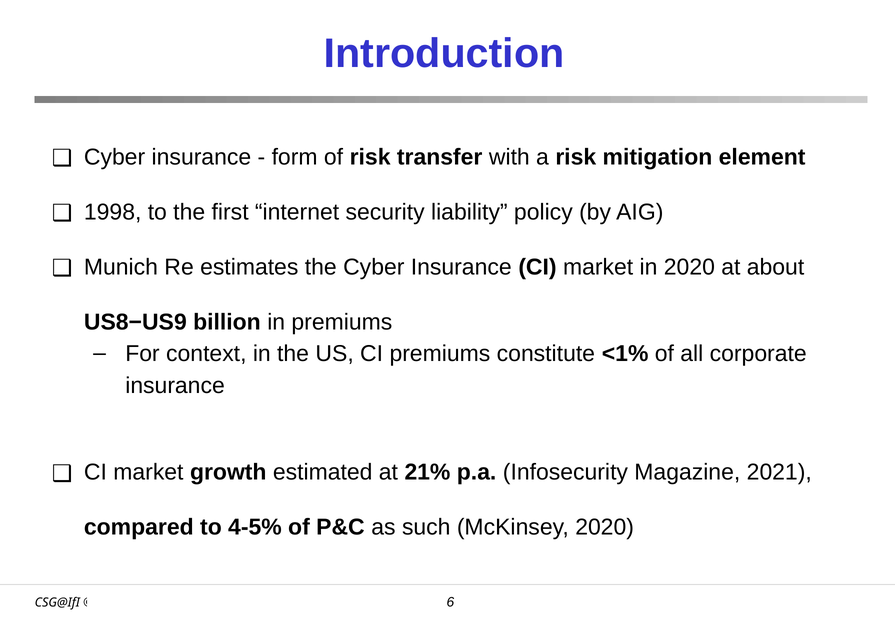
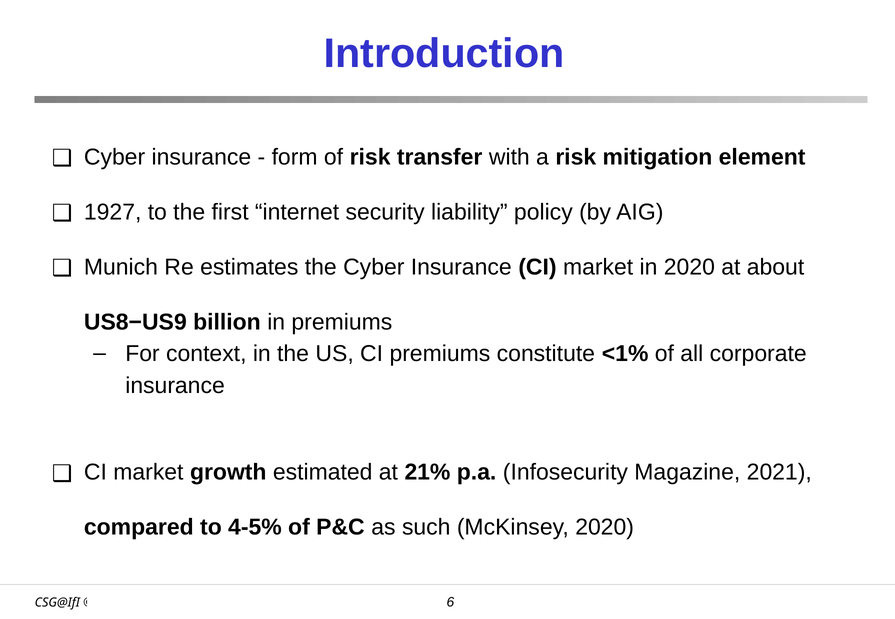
1998: 1998 -> 1927
